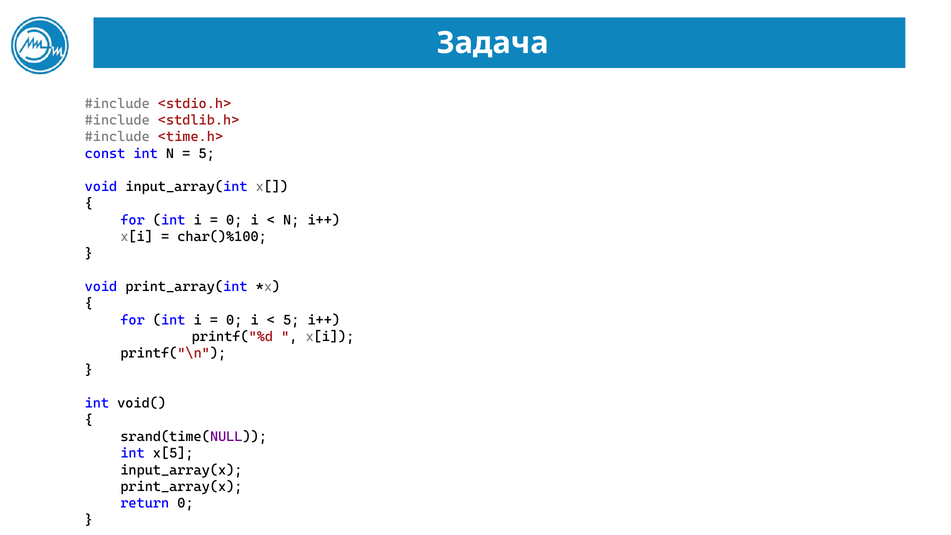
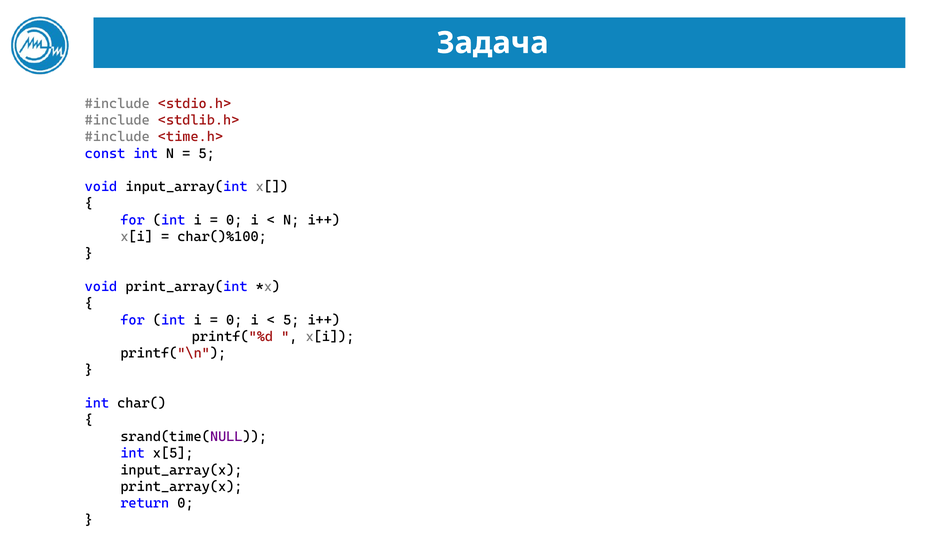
void(: void( -> char(
